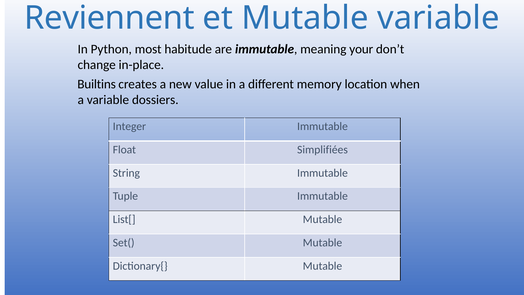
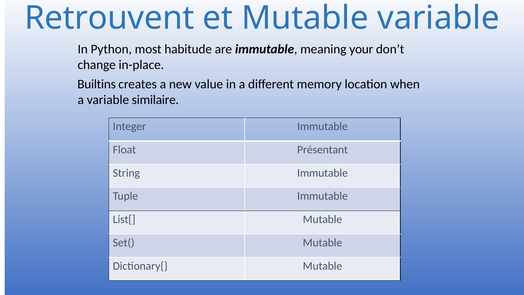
Reviennent: Reviennent -> Retrouvent
dossiers: dossiers -> similaire
Simplifiées: Simplifiées -> Présentant
